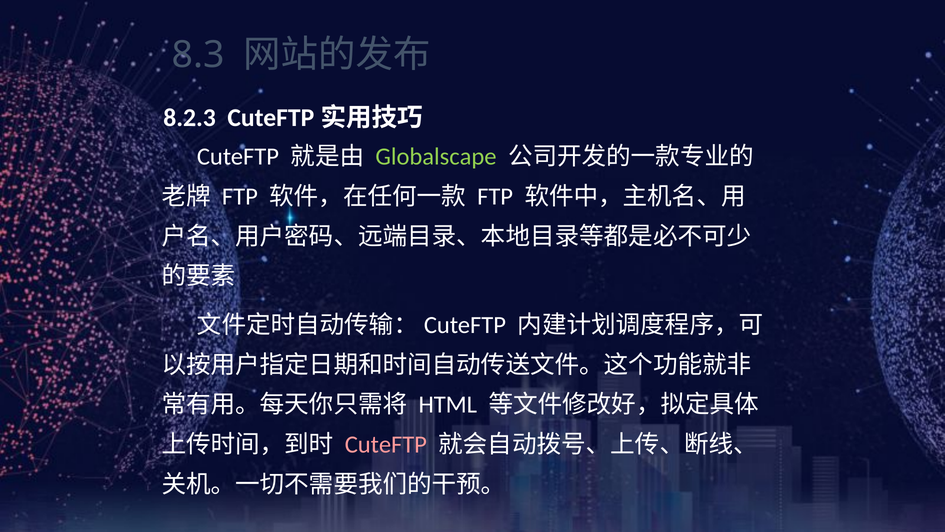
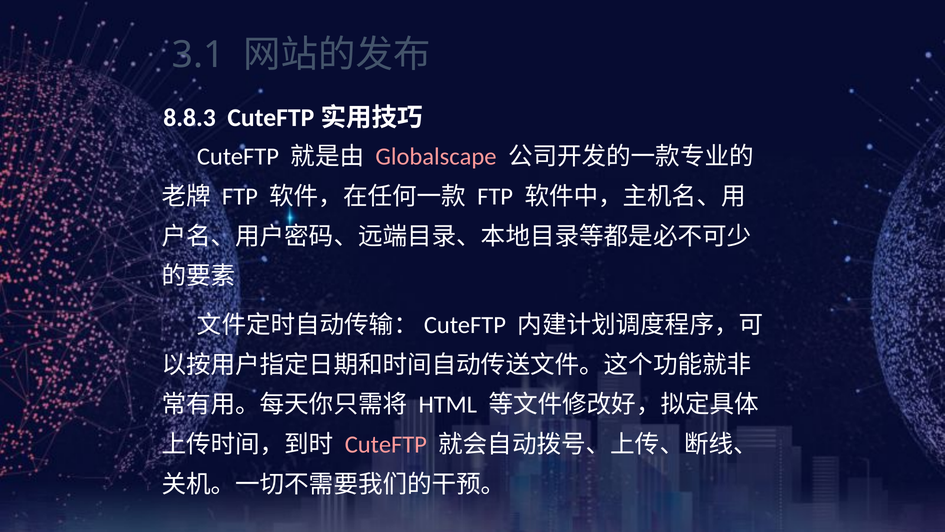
8.3: 8.3 -> 3.1
8.2.3: 8.2.3 -> 8.8.3
Globalscape colour: light green -> pink
